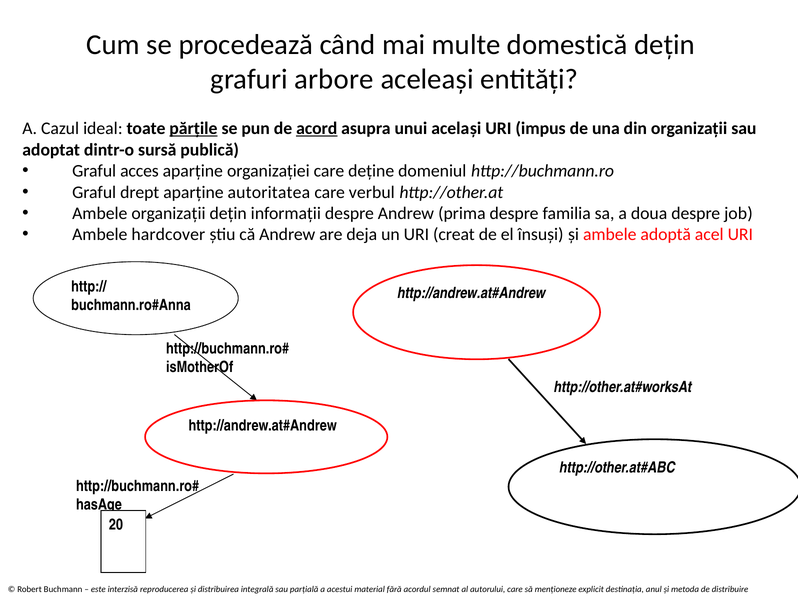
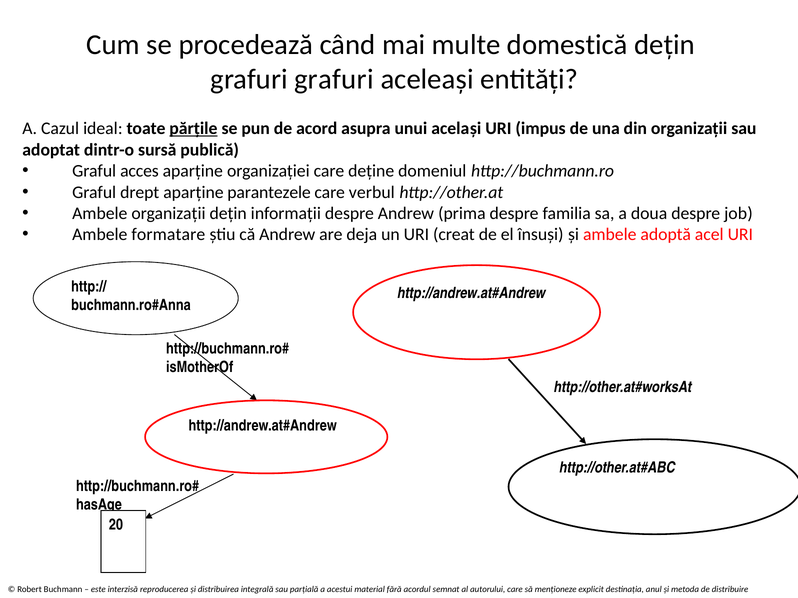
grafuri arbore: arbore -> grafuri
acord underline: present -> none
autoritatea: autoritatea -> parantezele
hardcover: hardcover -> formatare
